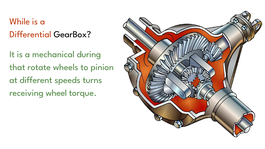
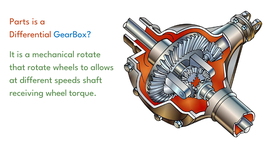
While: While -> Parts
GearBox colour: black -> blue
mechanical during: during -> rotate
pinion: pinion -> allows
turns: turns -> shaft
